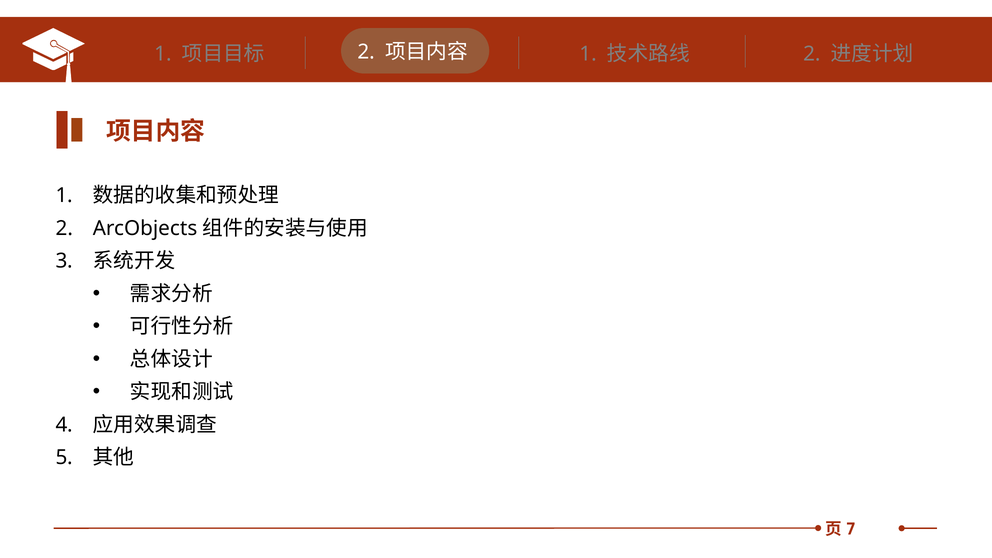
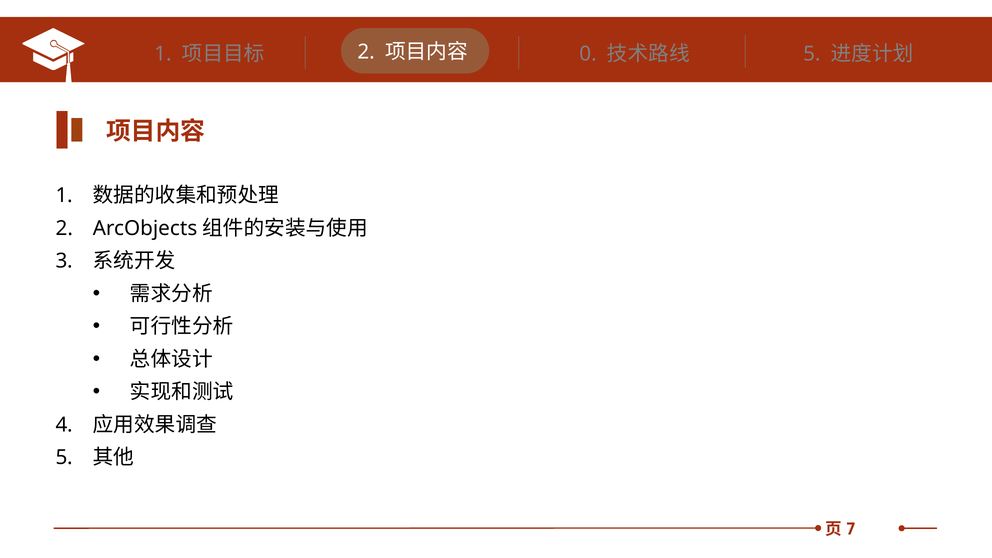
1 at (588, 54): 1 -> 0
2 at (812, 54): 2 -> 5
